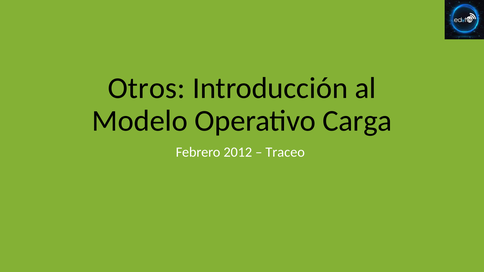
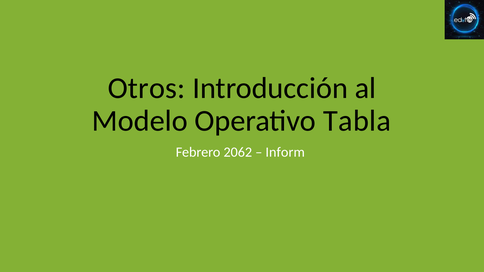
Carga: Carga -> Tabla
2012: 2012 -> 2062
Traceo: Traceo -> Inform
